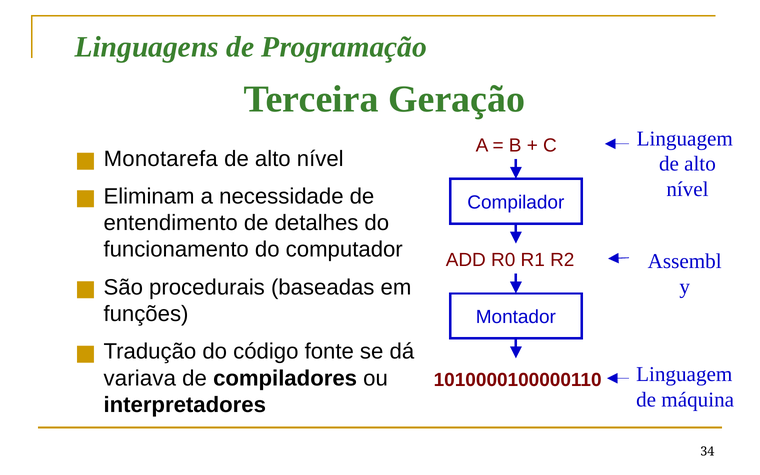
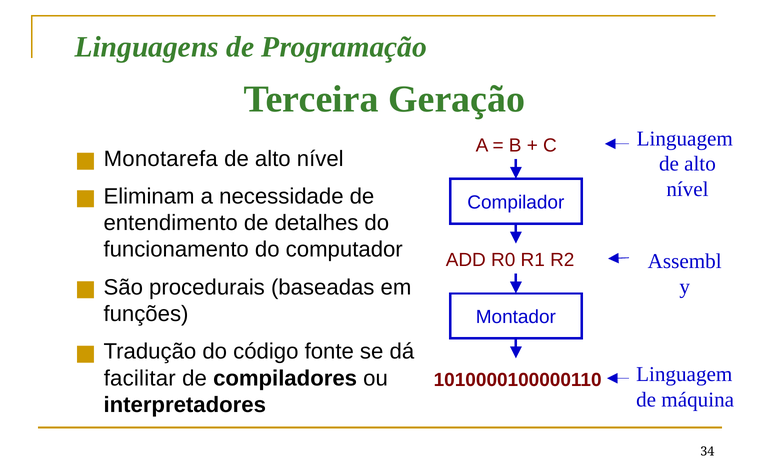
variava: variava -> facilitar
